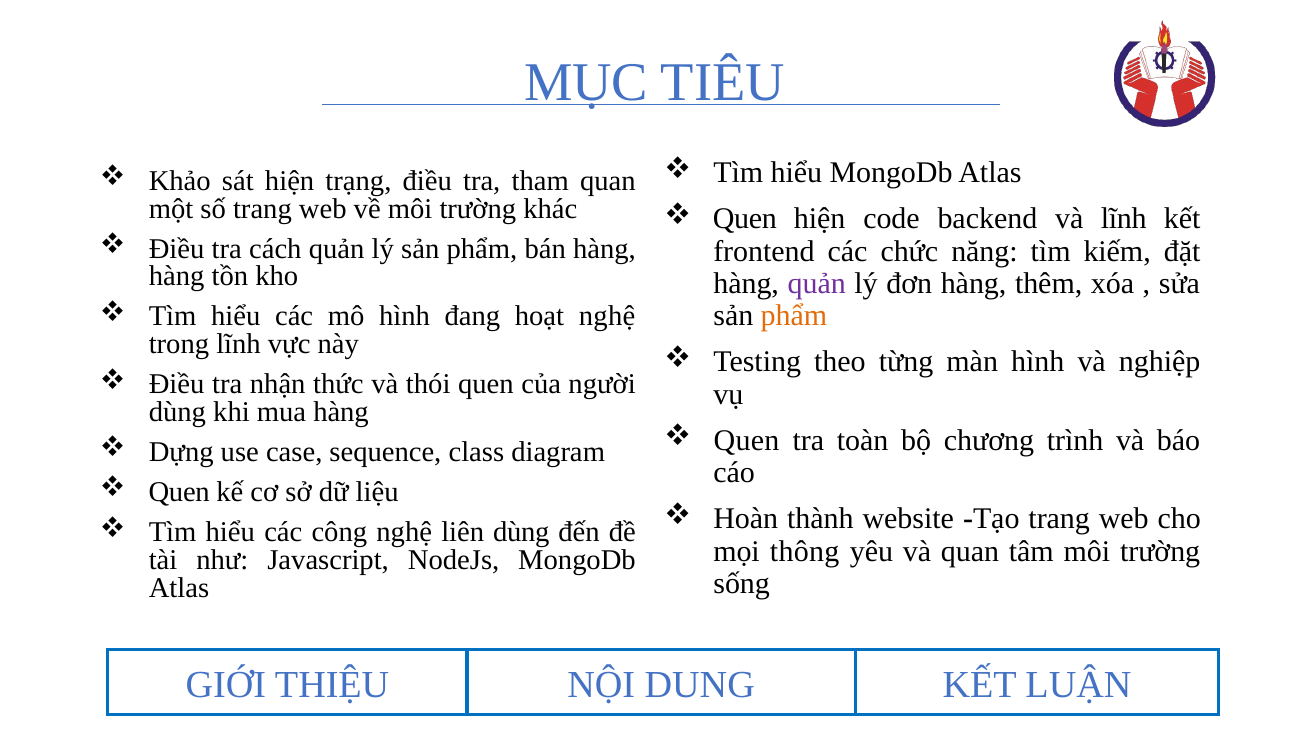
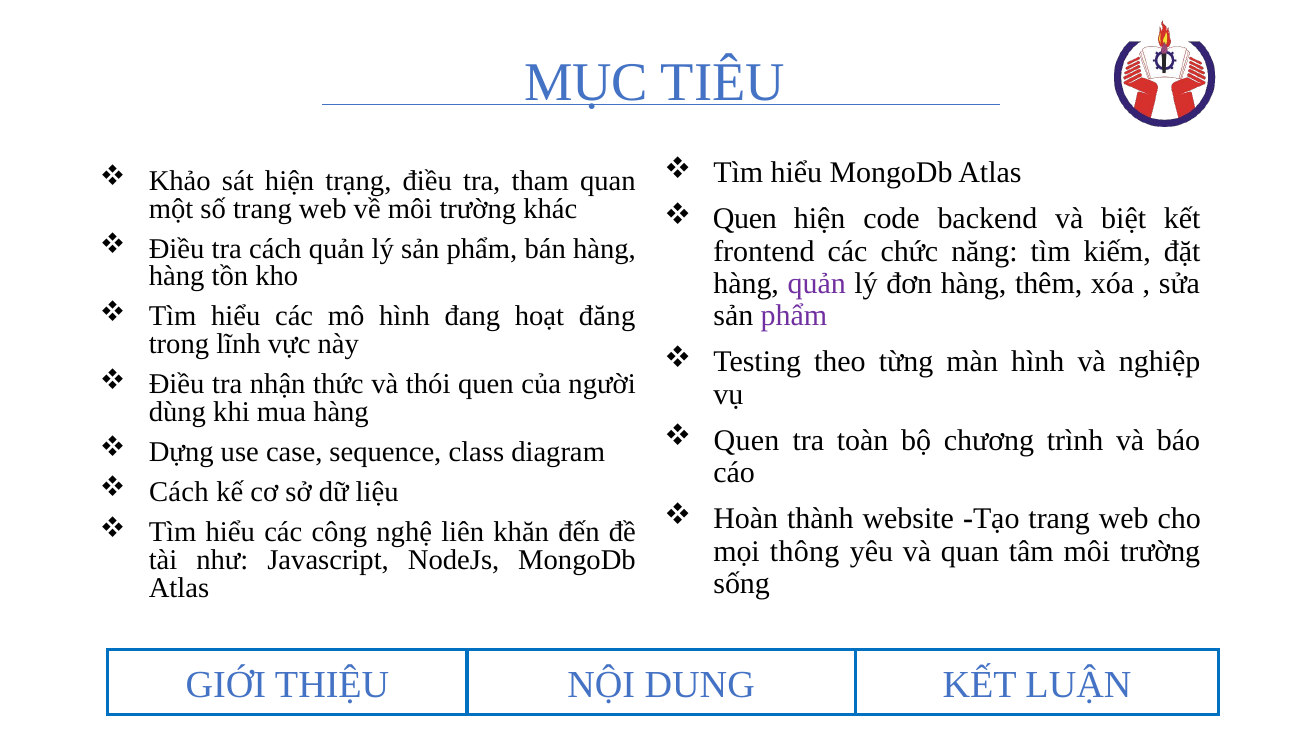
và lĩnh: lĩnh -> biệt
hoạt nghệ: nghệ -> đăng
phẩm at (794, 316) colour: orange -> purple
Quen at (179, 493): Quen -> Cách
liên dùng: dùng -> khăn
